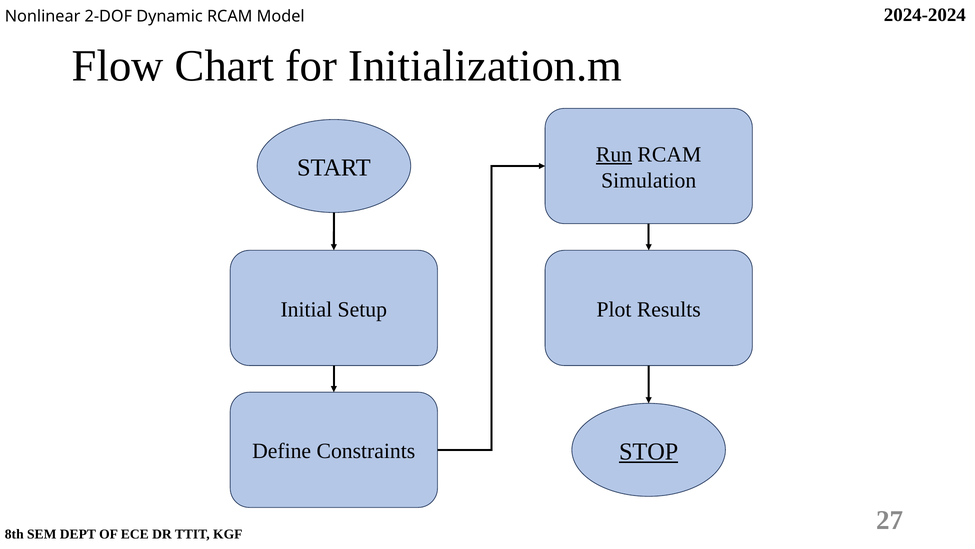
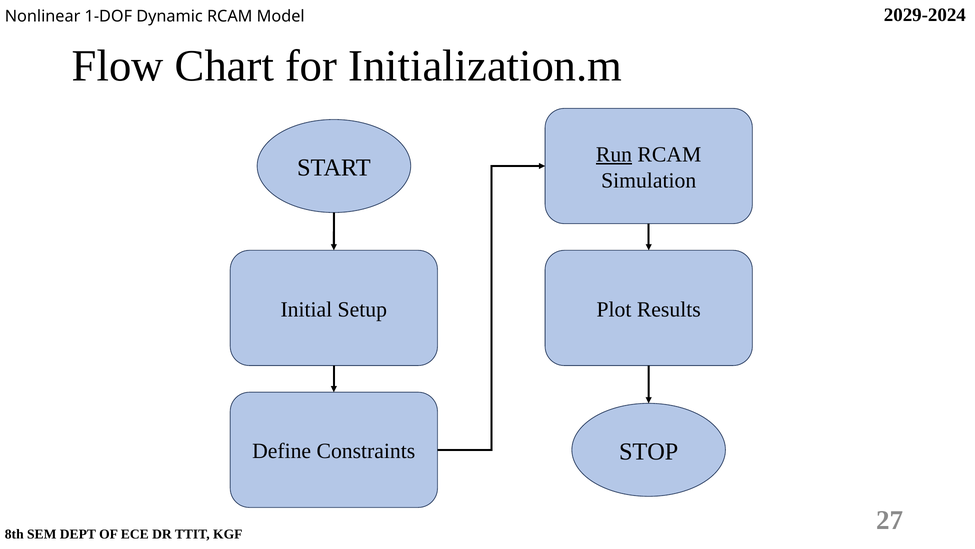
2-DOF: 2-DOF -> 1-DOF
2024-2024: 2024-2024 -> 2029-2024
STOP underline: present -> none
